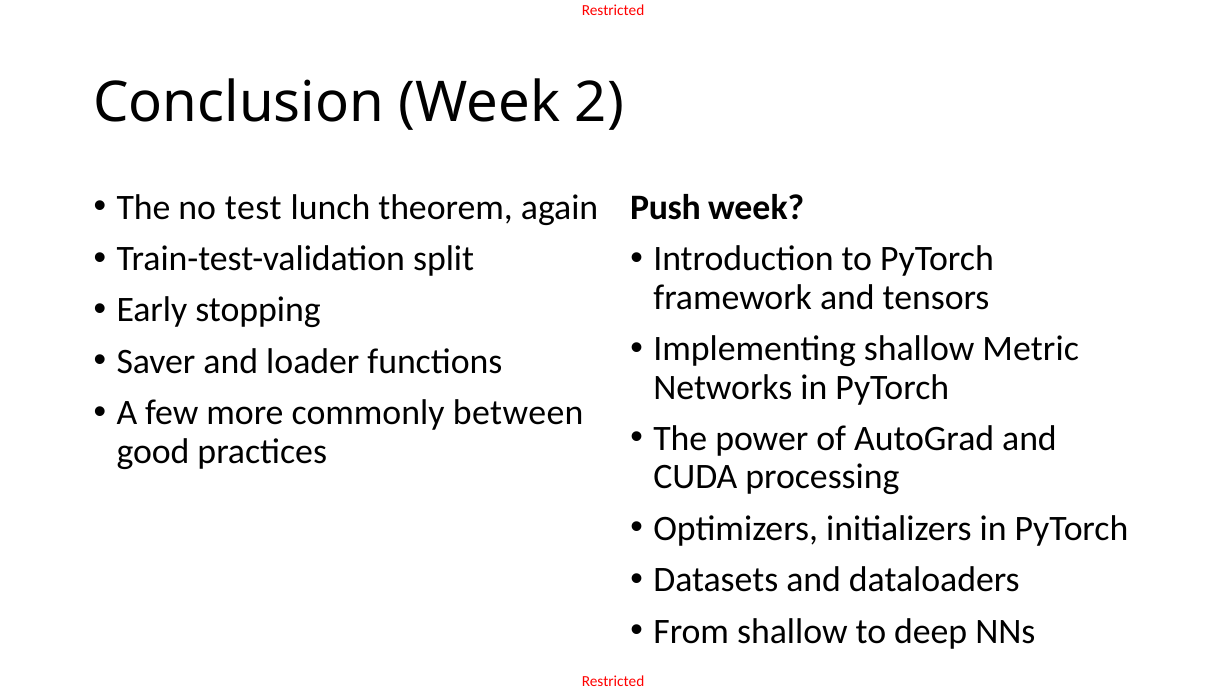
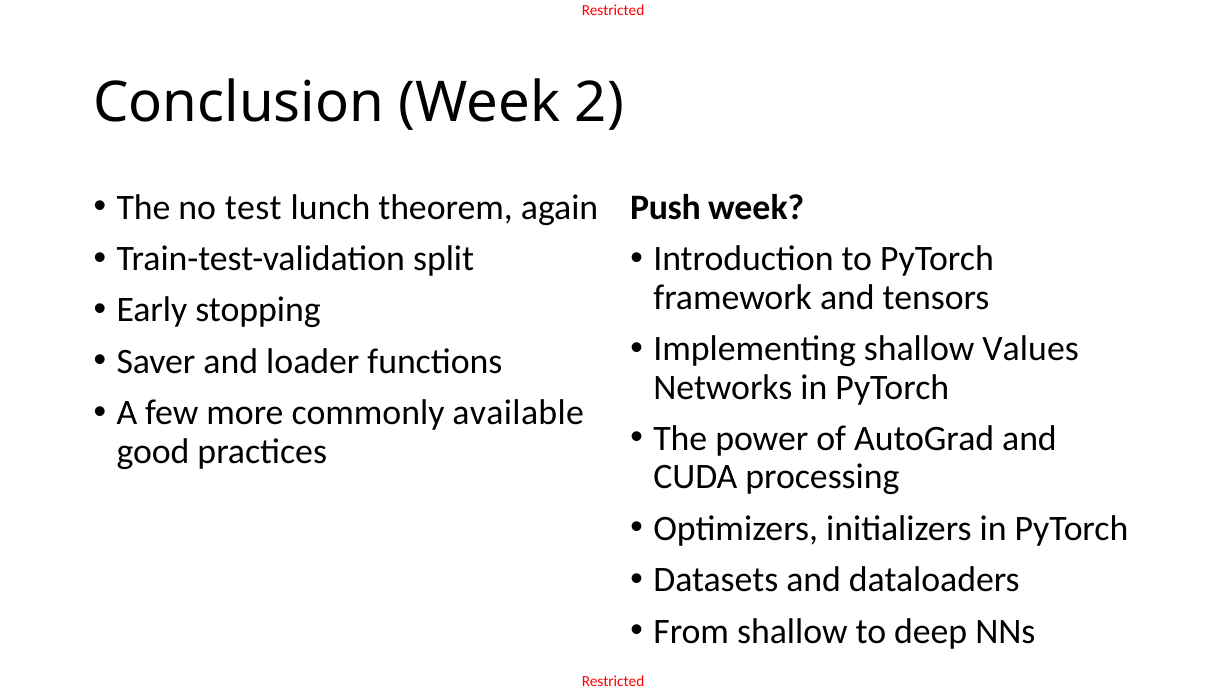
Metric: Metric -> Values
between: between -> available
